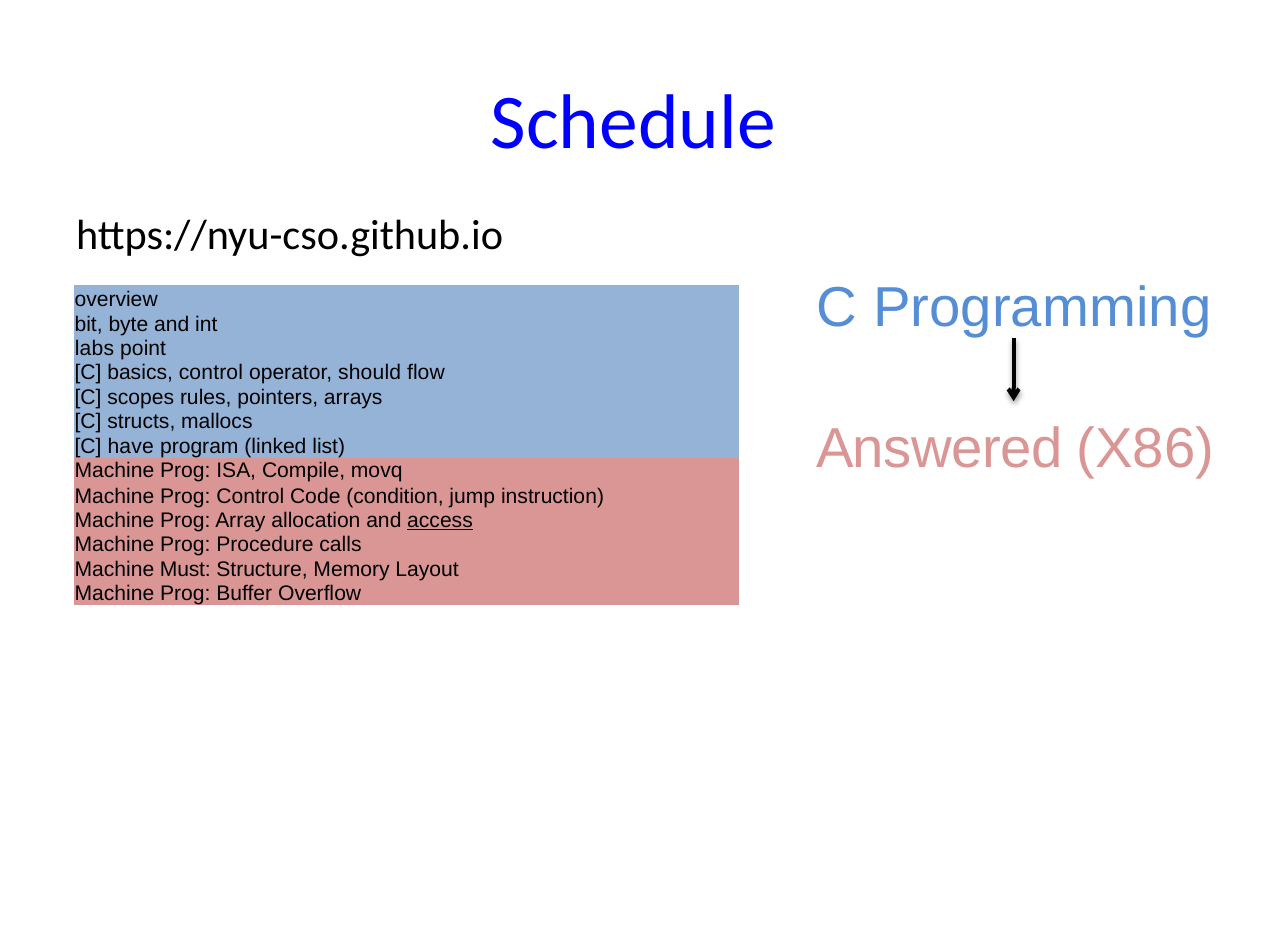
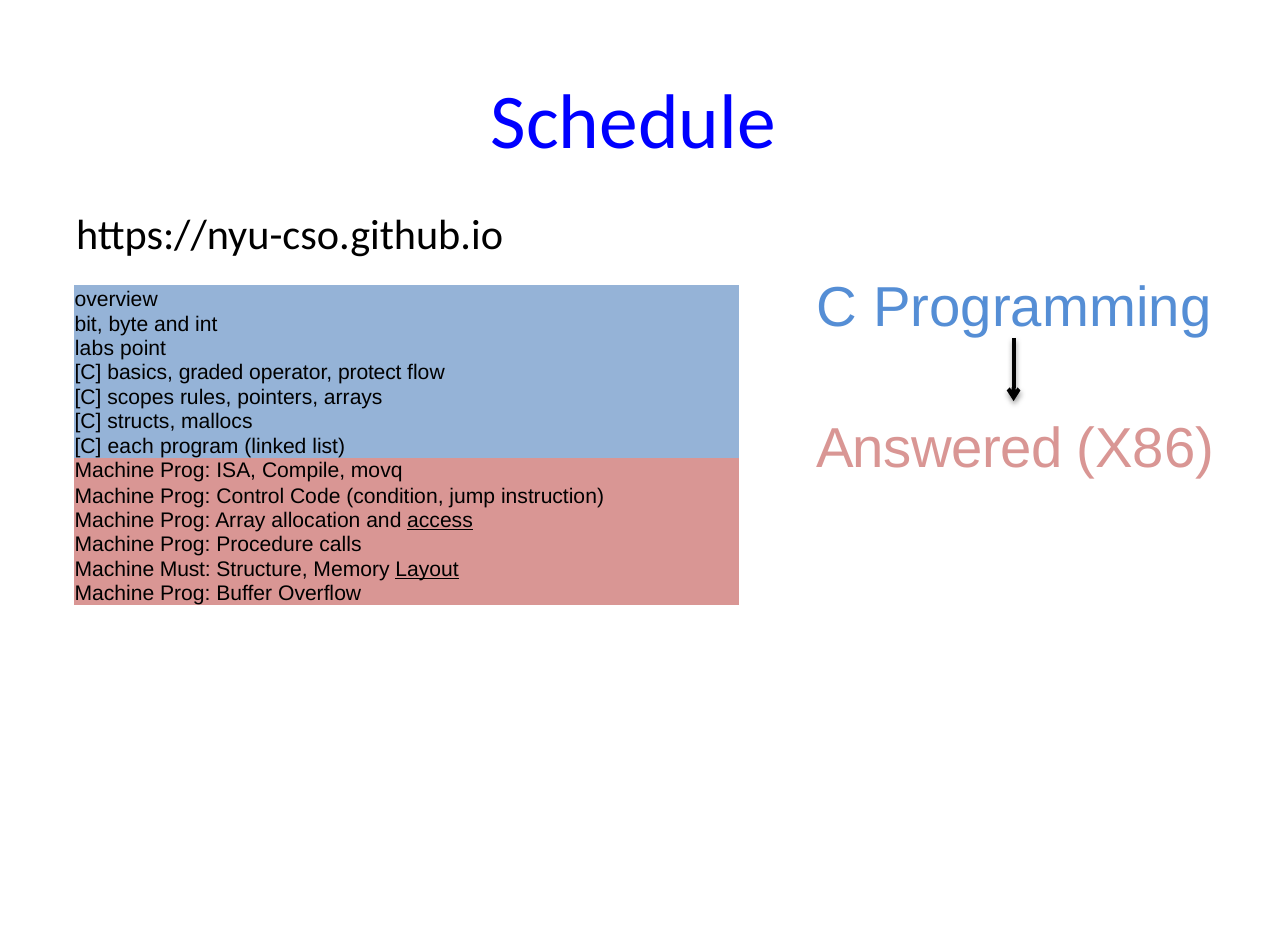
basics control: control -> graded
should: should -> protect
have: have -> each
Layout underline: none -> present
